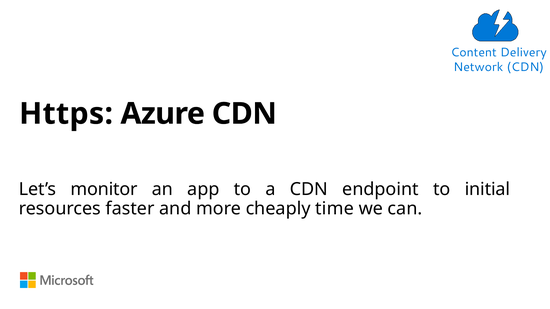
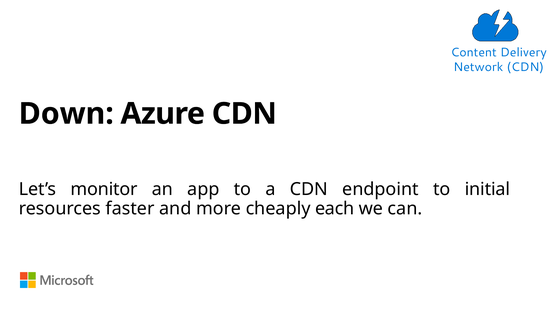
Https: Https -> Down
time: time -> each
